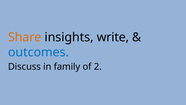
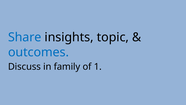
Share colour: orange -> blue
write: write -> topic
2: 2 -> 1
